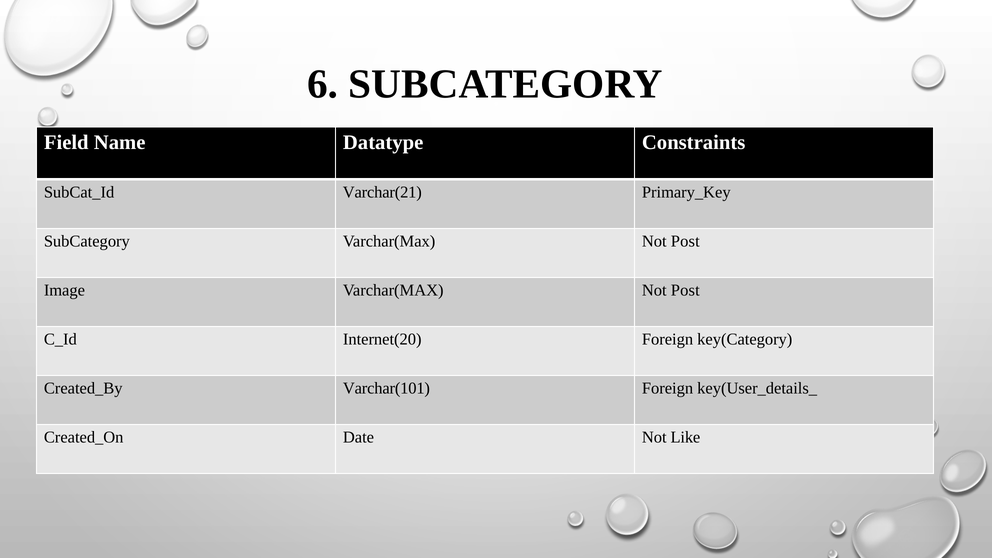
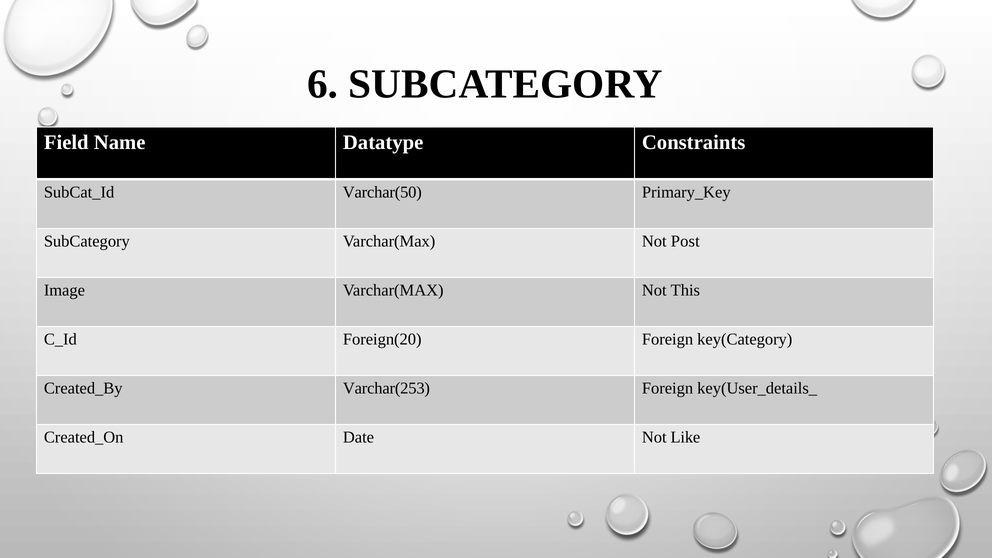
Varchar(21: Varchar(21 -> Varchar(50
Image Varchar(MAX Not Post: Post -> This
Internet(20: Internet(20 -> Foreign(20
Varchar(101: Varchar(101 -> Varchar(253
